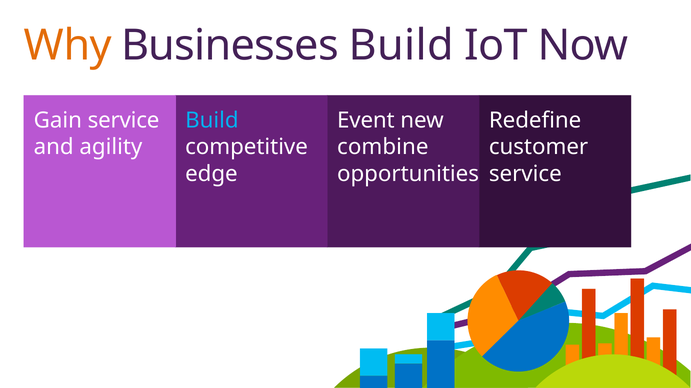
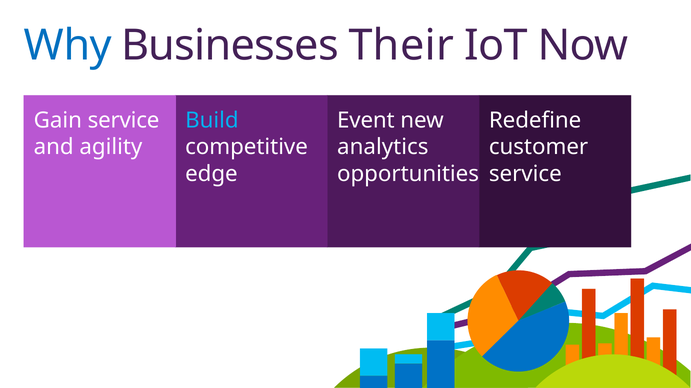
Why colour: orange -> blue
Businesses Build: Build -> Their
combine: combine -> analytics
